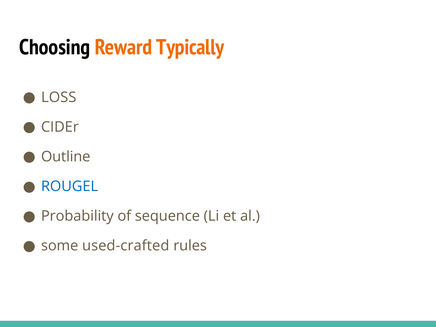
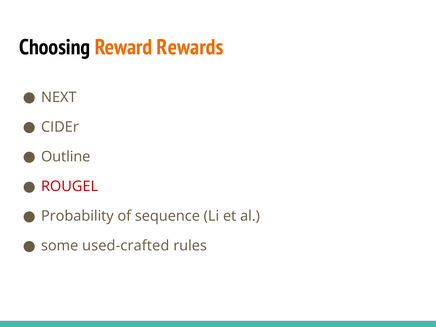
Typically: Typically -> Rewards
LOSS: LOSS -> NEXT
ROUGEL colour: blue -> red
